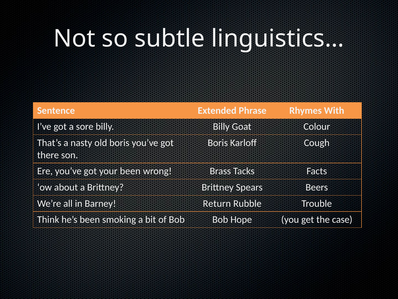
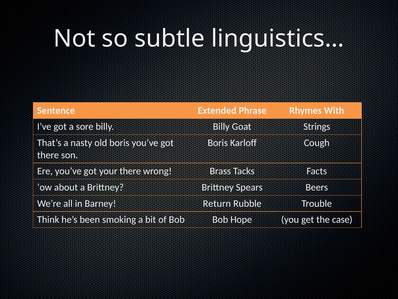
Colour: Colour -> Strings
your been: been -> there
